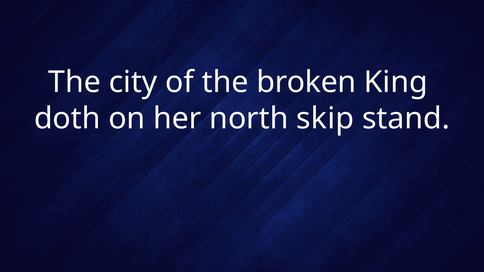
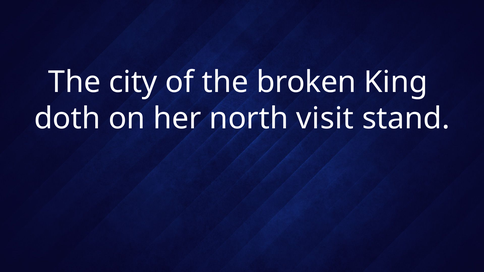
skip: skip -> visit
